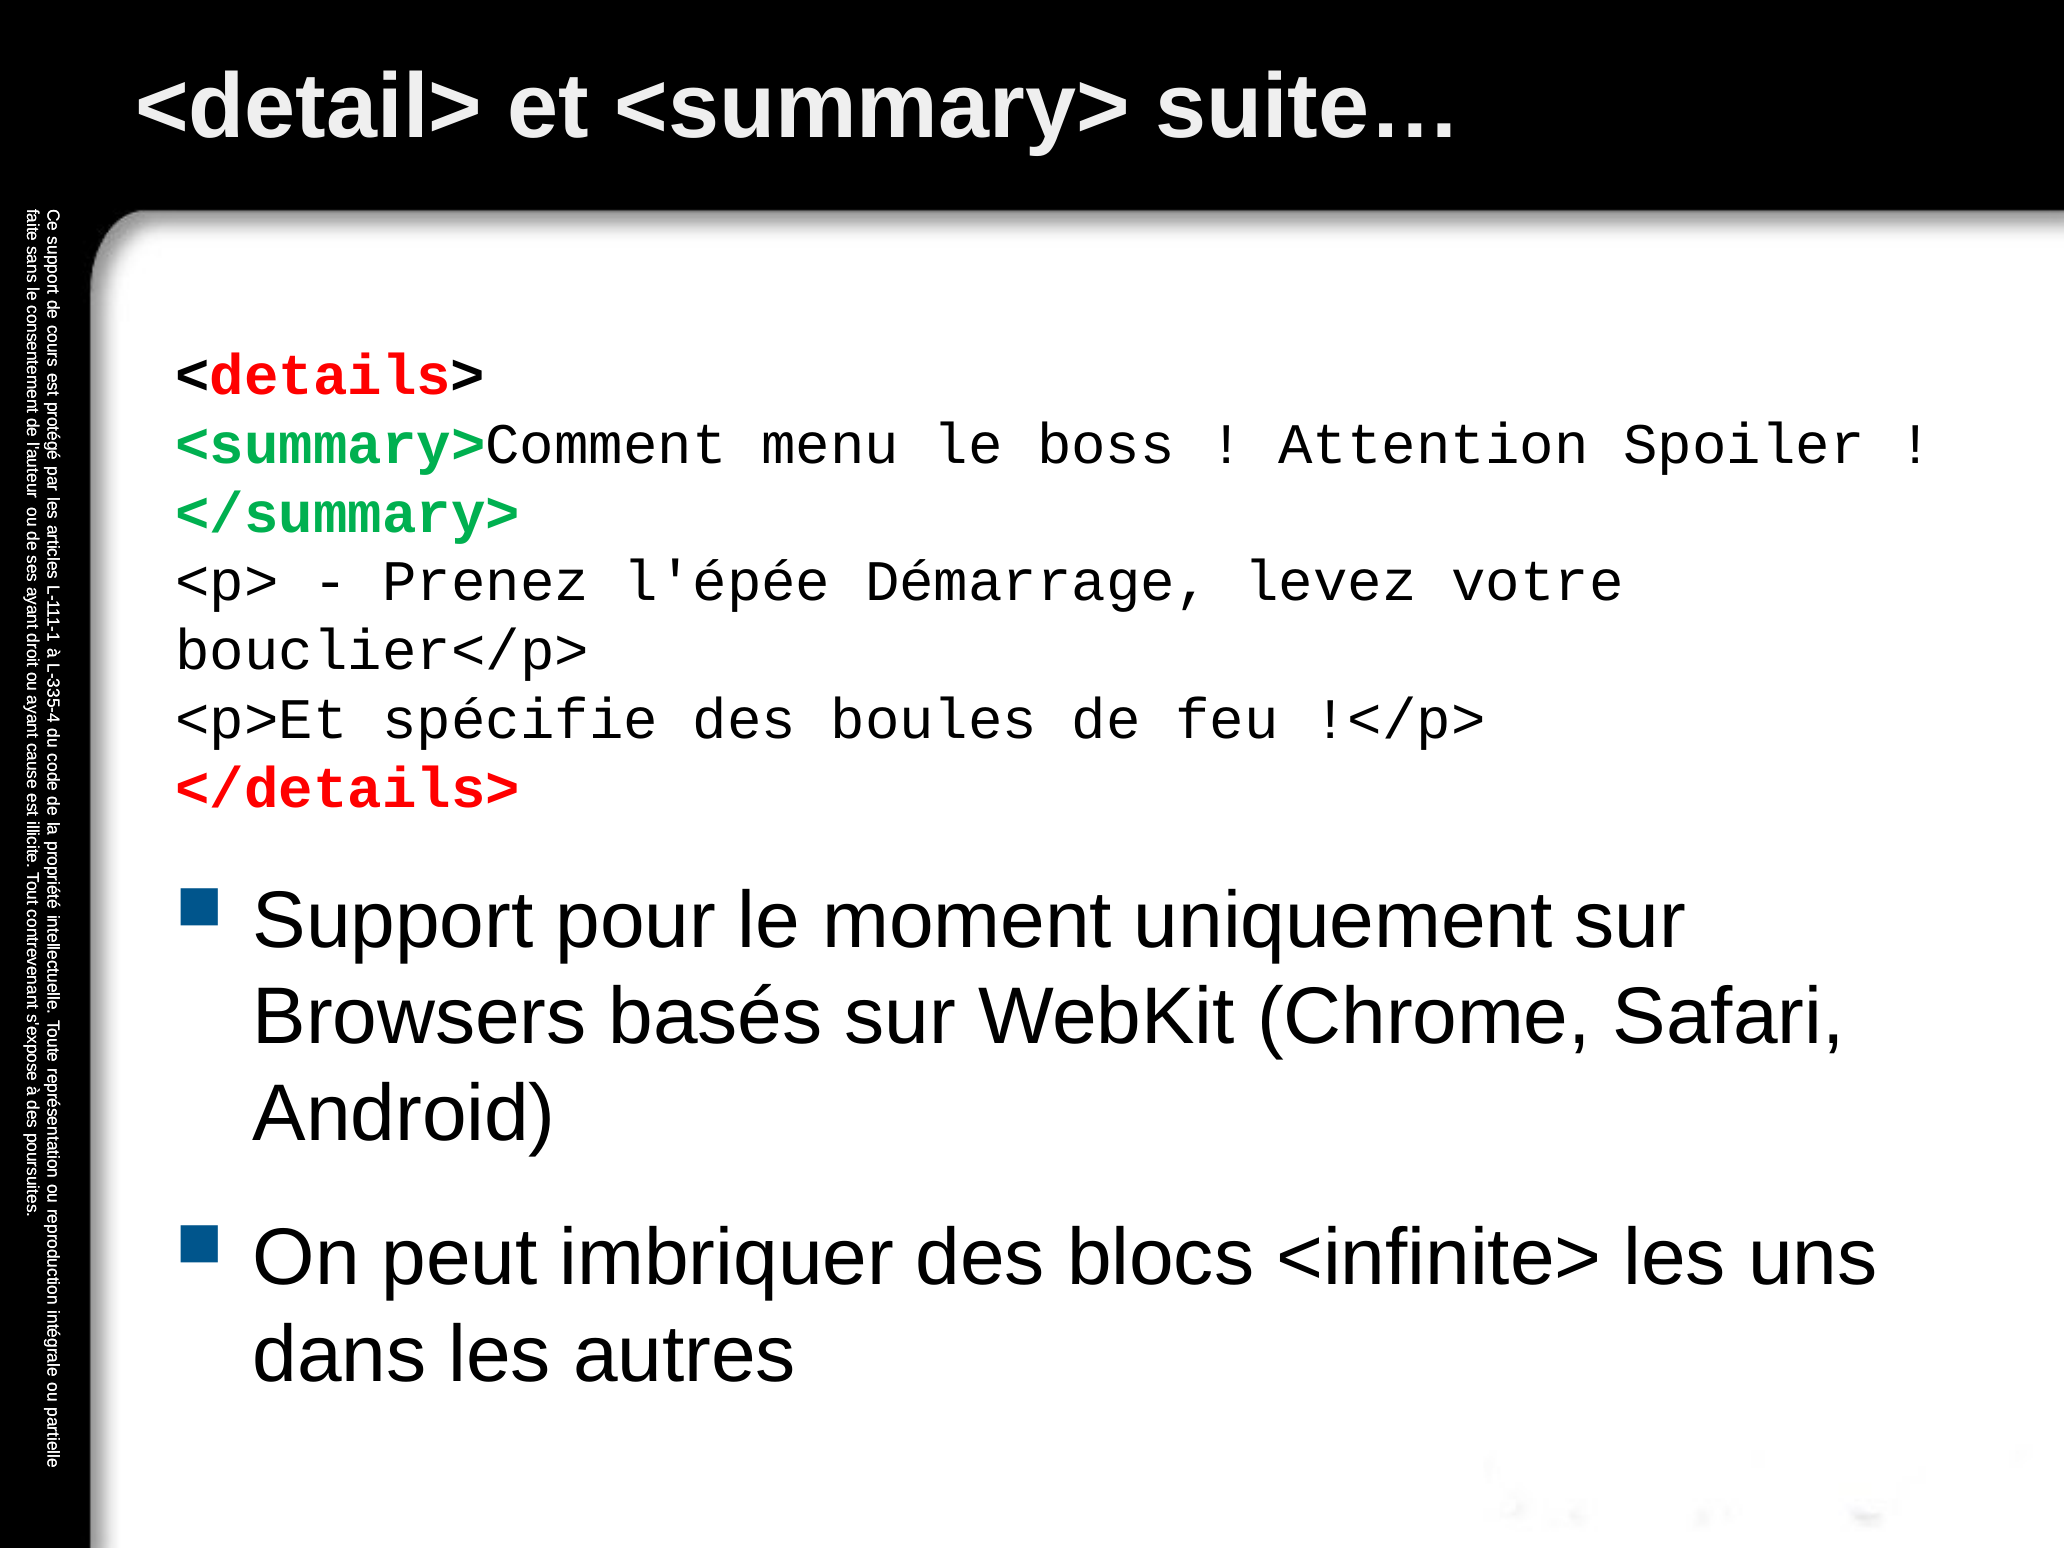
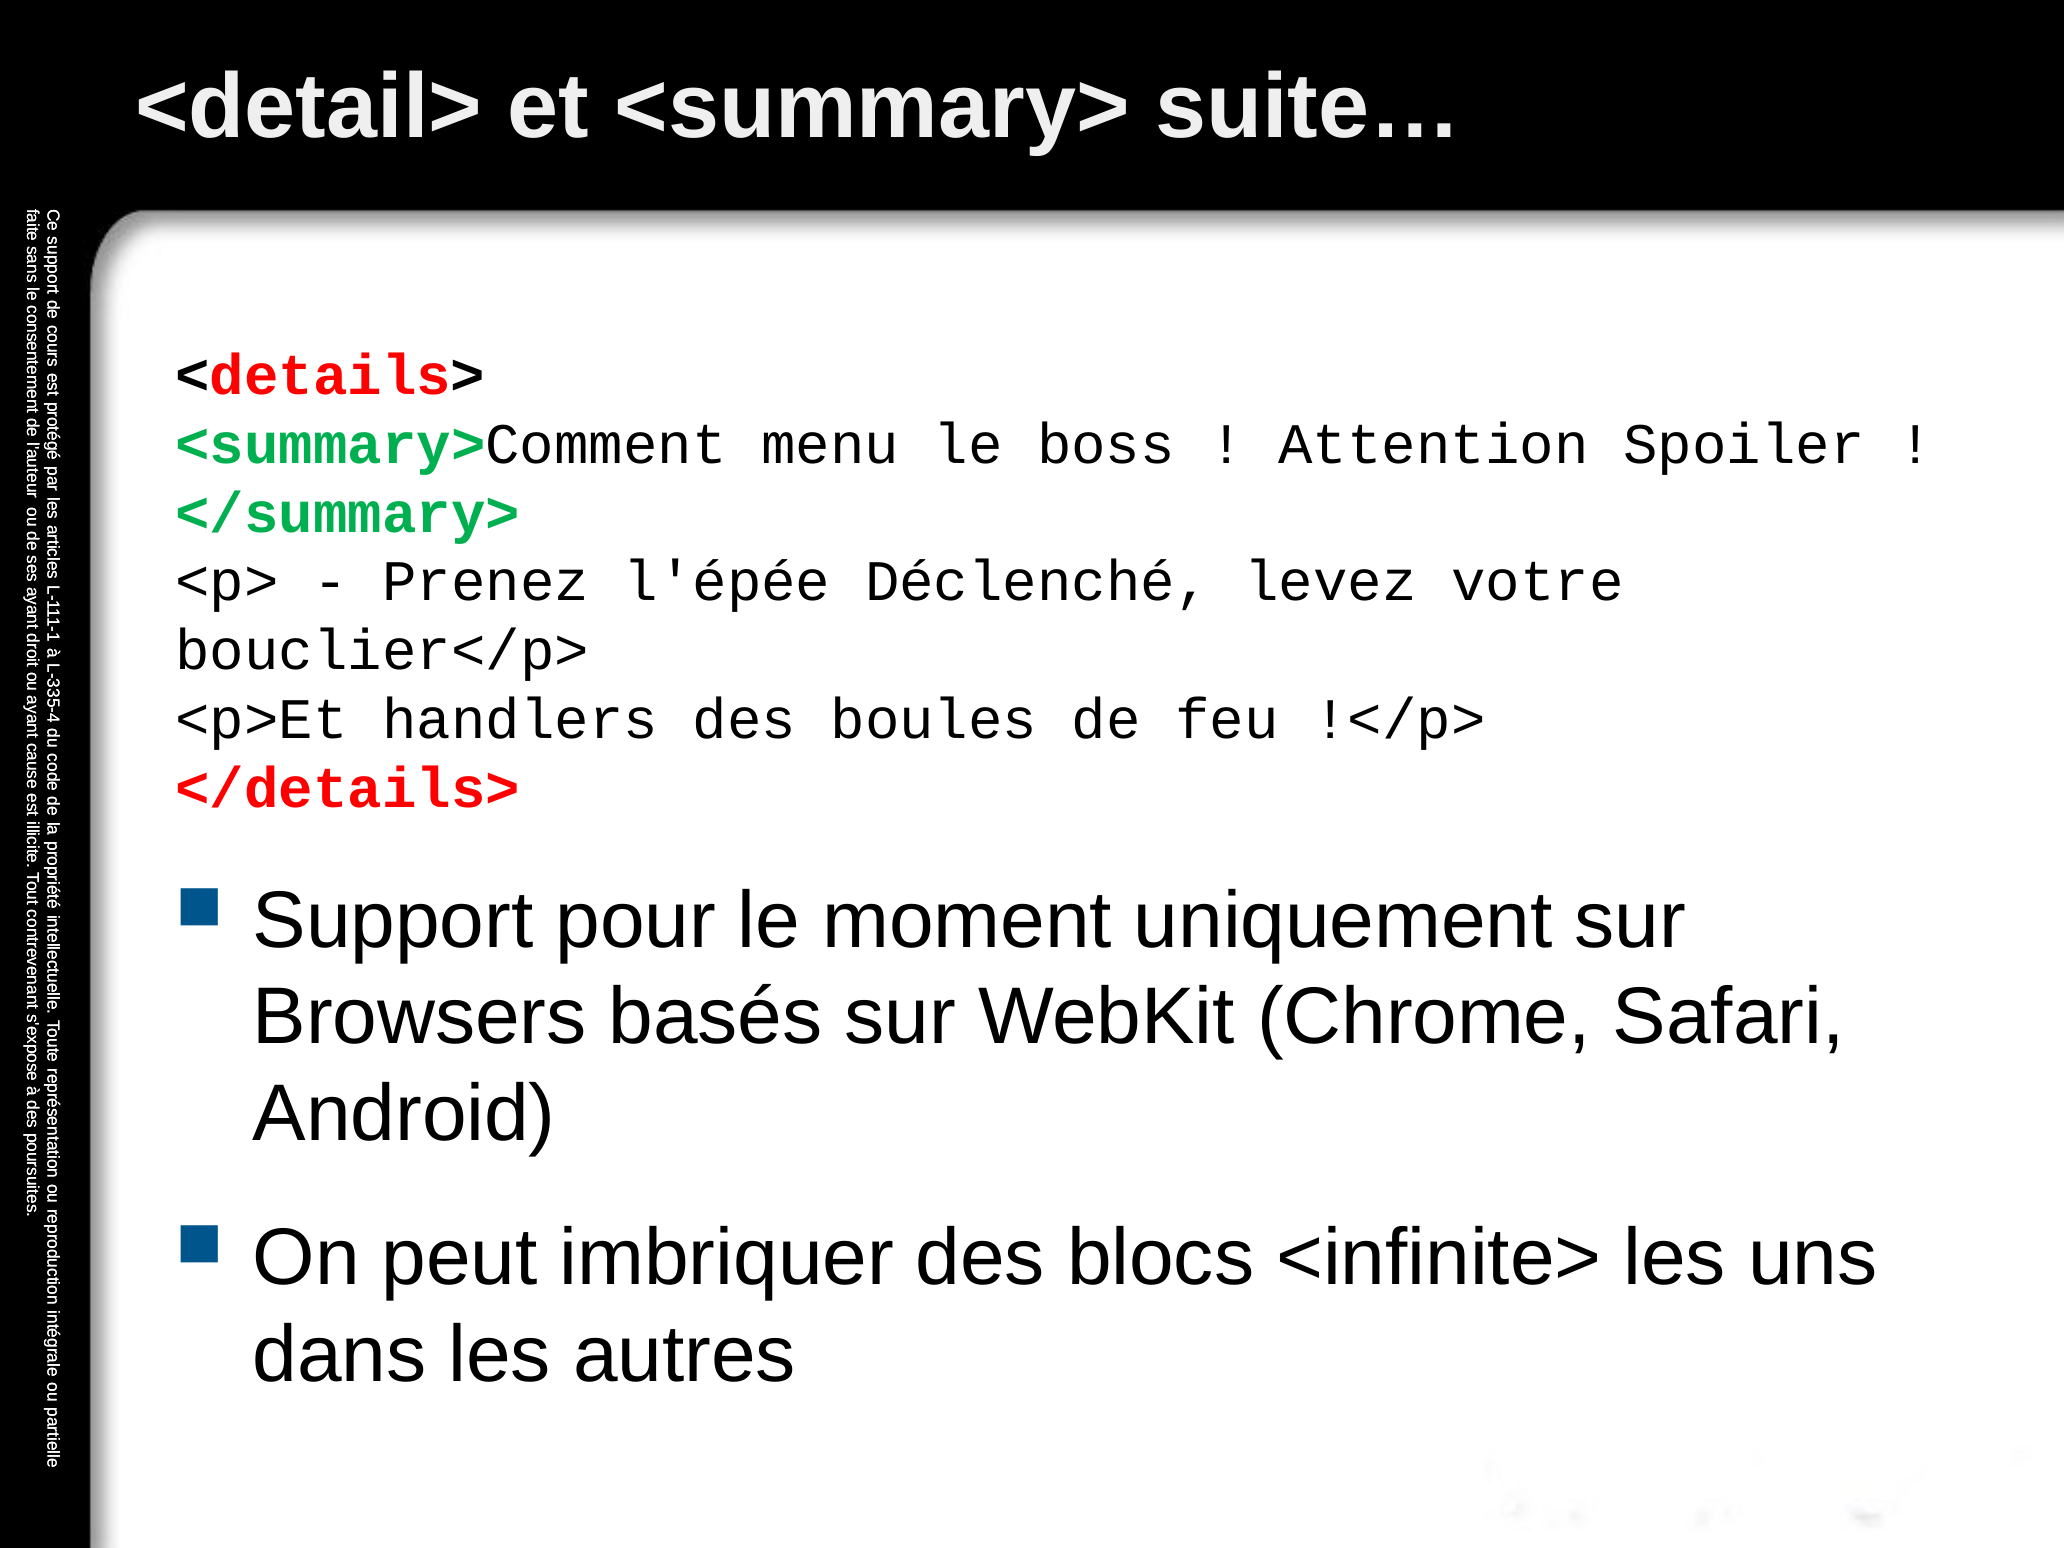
Démarrage: Démarrage -> Déclenché
spécifie: spécifie -> handlers
